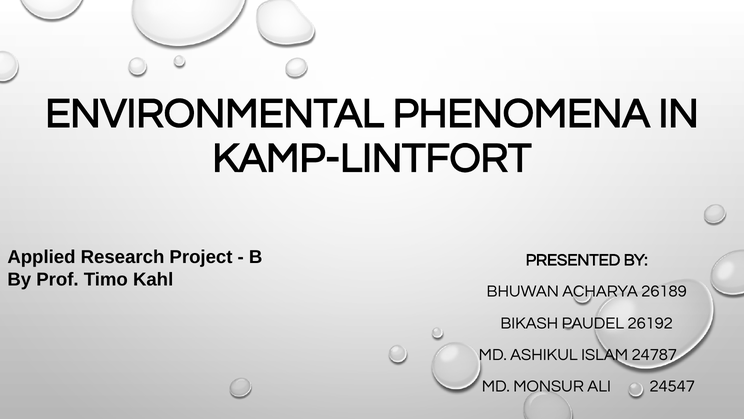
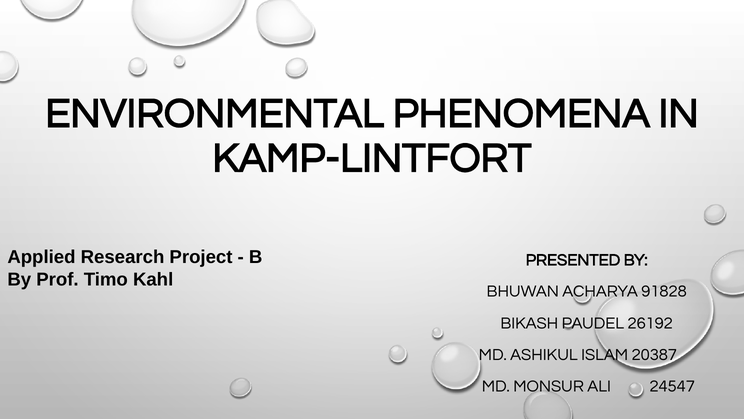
26189: 26189 -> 91828
24787: 24787 -> 20387
